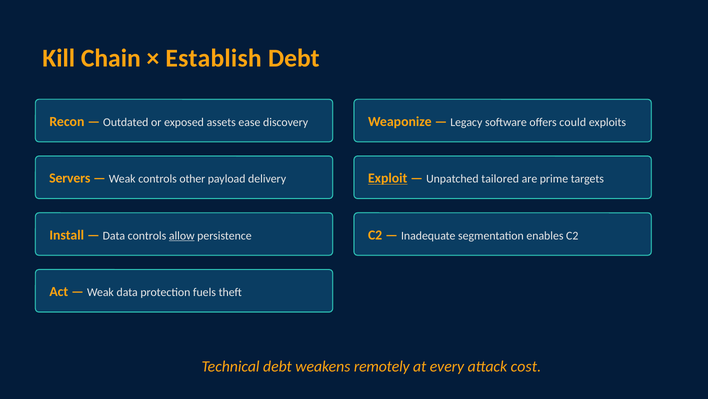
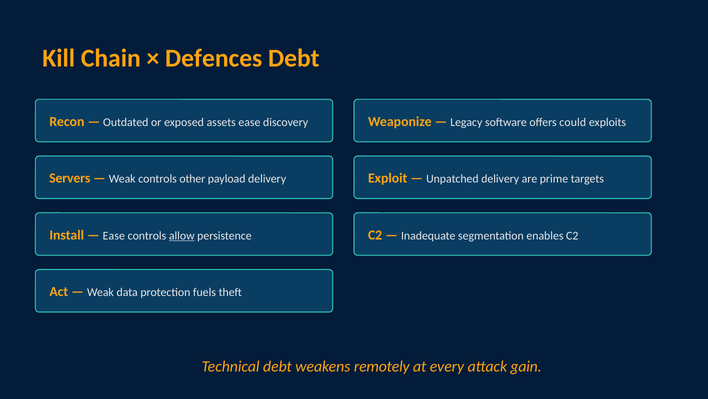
Establish: Establish -> Defences
Exploit underline: present -> none
Unpatched tailored: tailored -> delivery
Data at (114, 235): Data -> Ease
cost: cost -> gain
